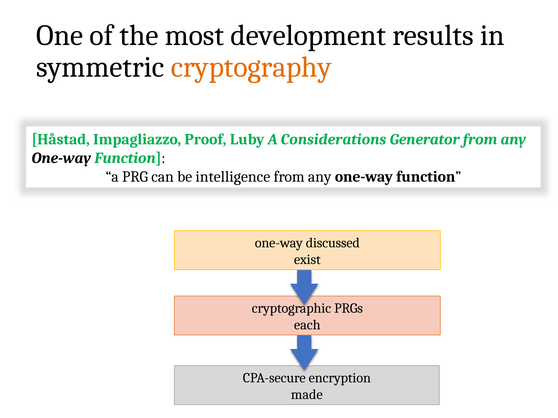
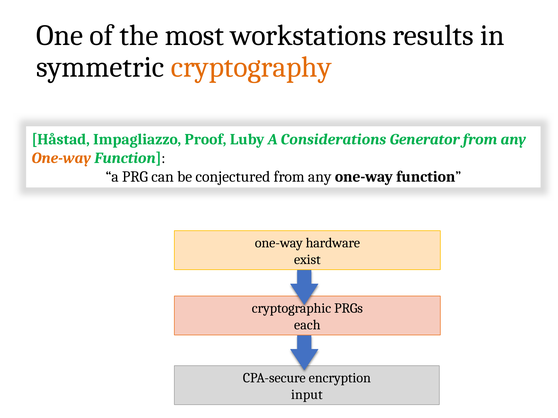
development: development -> workstations
One-way at (61, 158) colour: black -> orange
intelligence: intelligence -> conjectured
discussed: discussed -> hardware
made: made -> input
